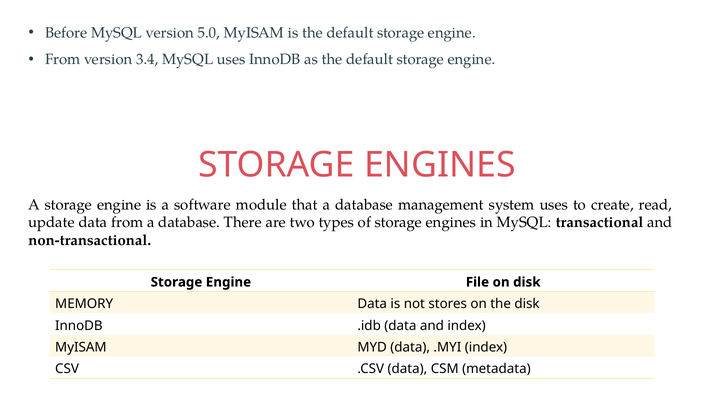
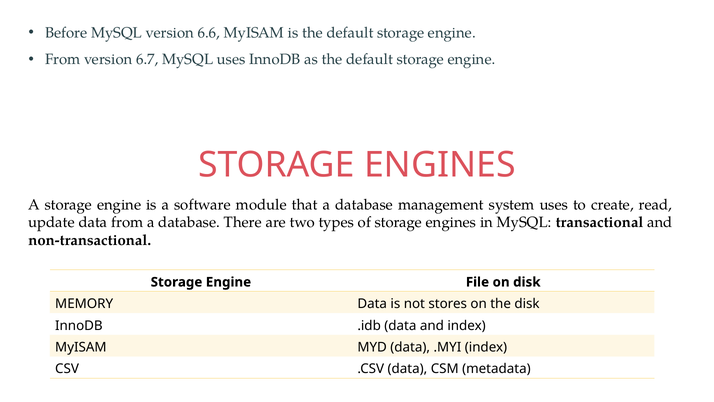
5.0: 5.0 -> 6.6
3.4: 3.4 -> 6.7
